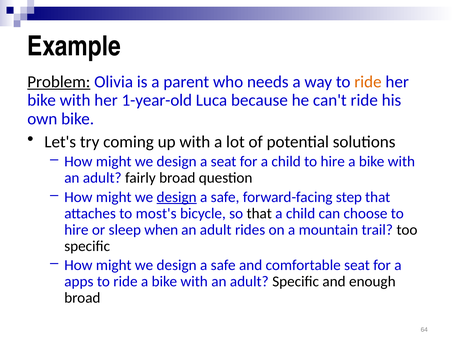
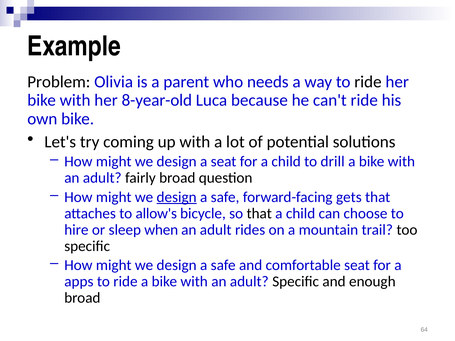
Problem underline: present -> none
ride at (368, 82) colour: orange -> black
1-year-old: 1-year-old -> 8-year-old
child to hire: hire -> drill
step: step -> gets
most's: most's -> allow's
